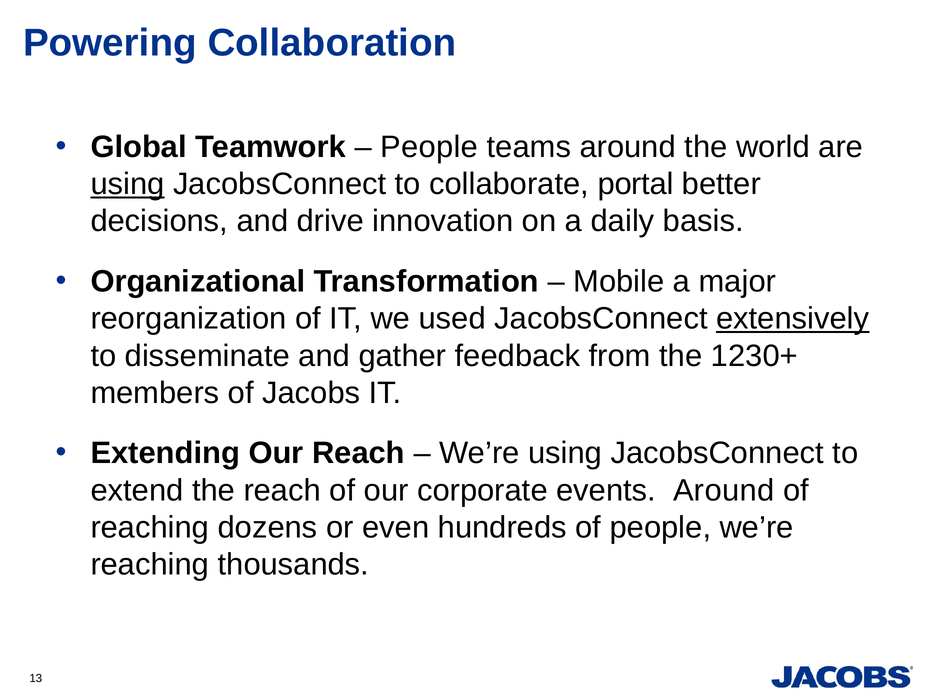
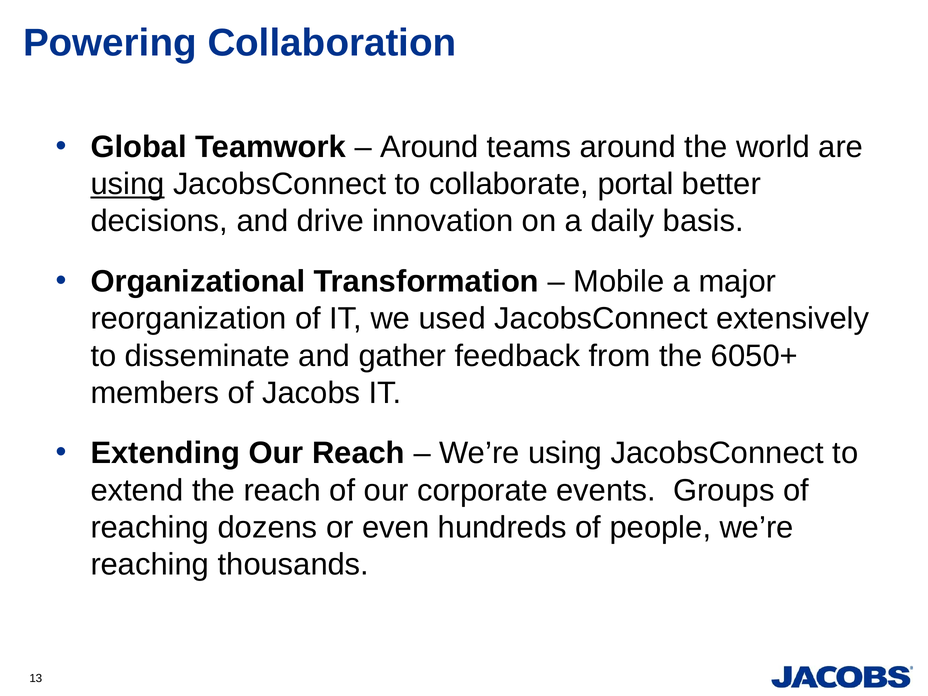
People at (429, 147): People -> Around
extensively underline: present -> none
1230+: 1230+ -> 6050+
events Around: Around -> Groups
